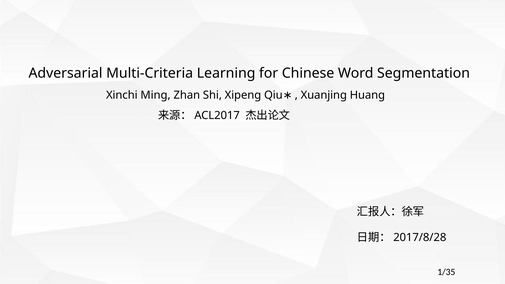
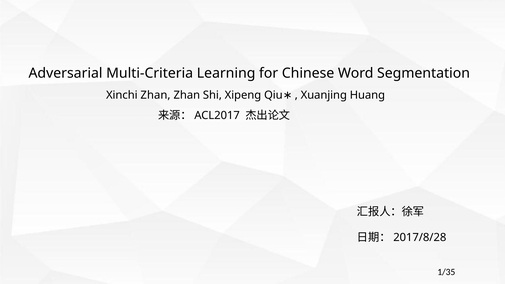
Xinchi Ming: Ming -> Zhan
